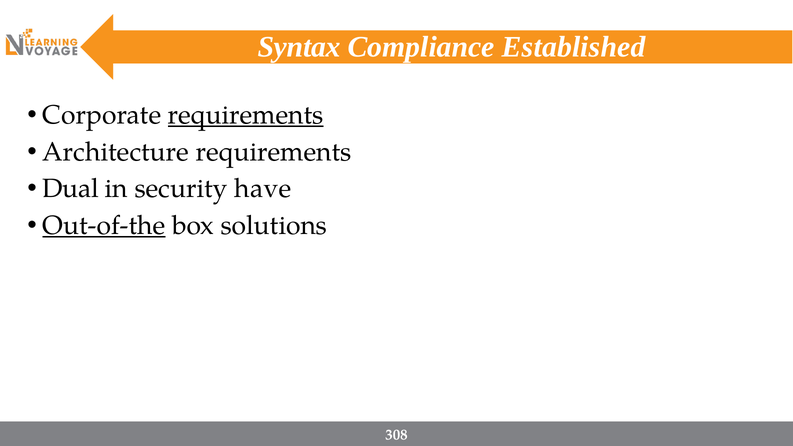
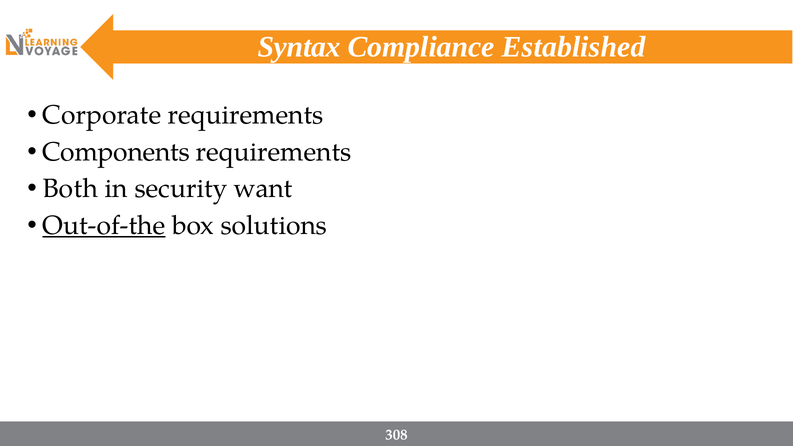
requirements at (246, 115) underline: present -> none
Architecture: Architecture -> Components
Dual: Dual -> Both
have: have -> want
